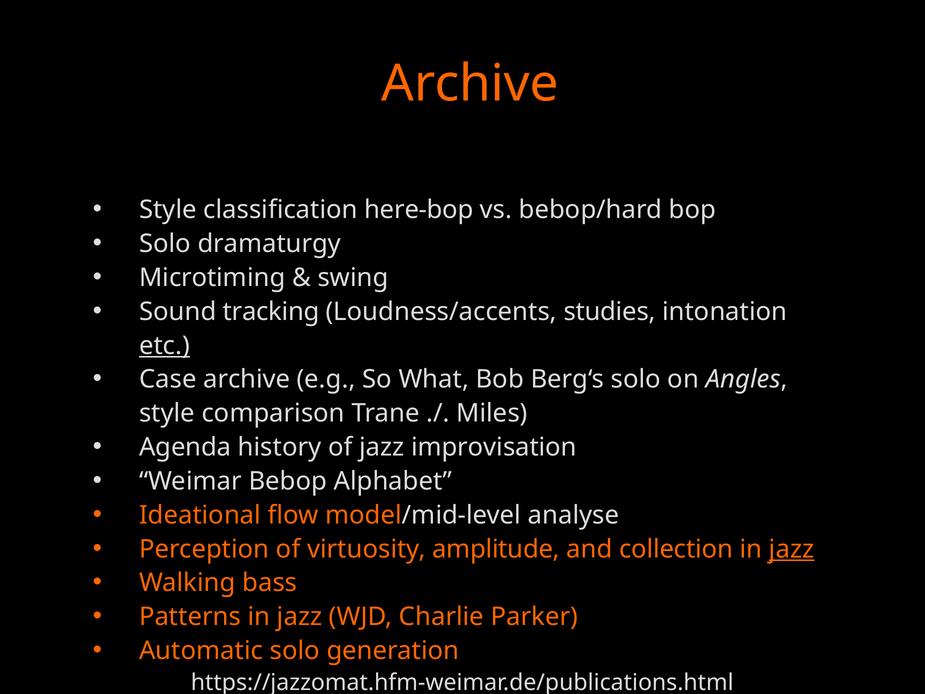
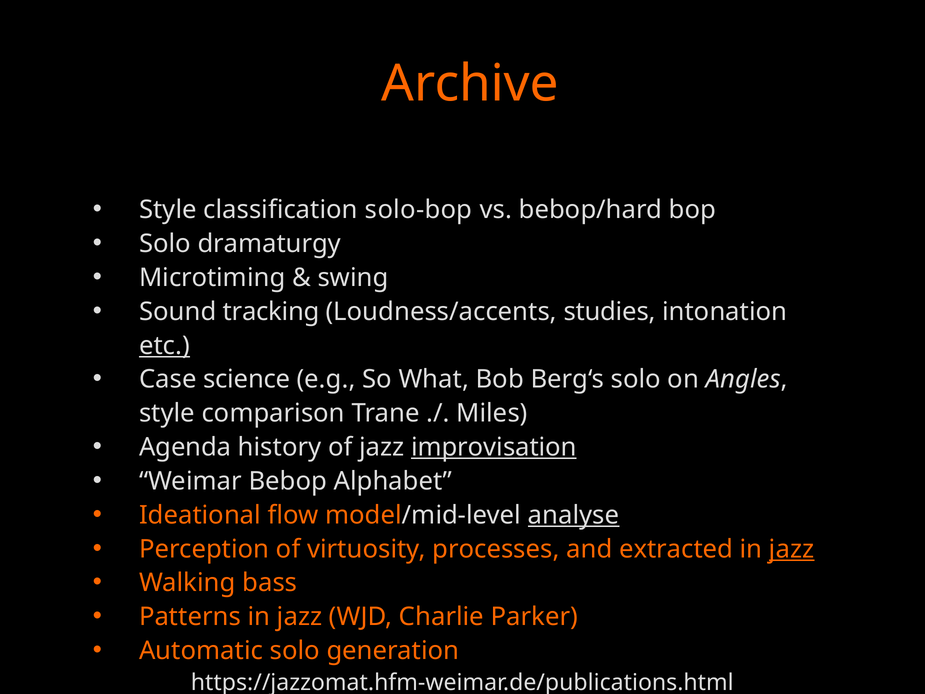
here-bop: here-bop -> solo-bop
Case archive: archive -> science
improvisation underline: none -> present
analyse underline: none -> present
amplitude: amplitude -> processes
collection: collection -> extracted
